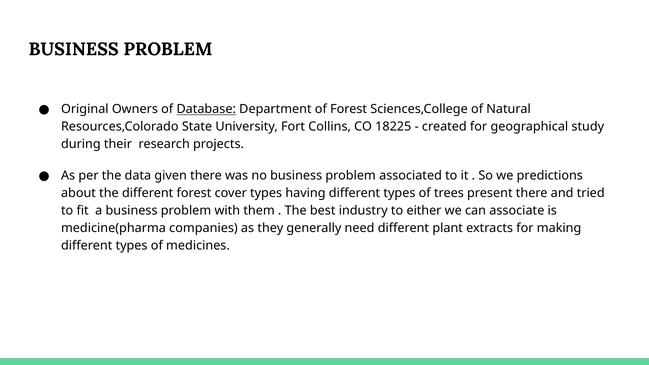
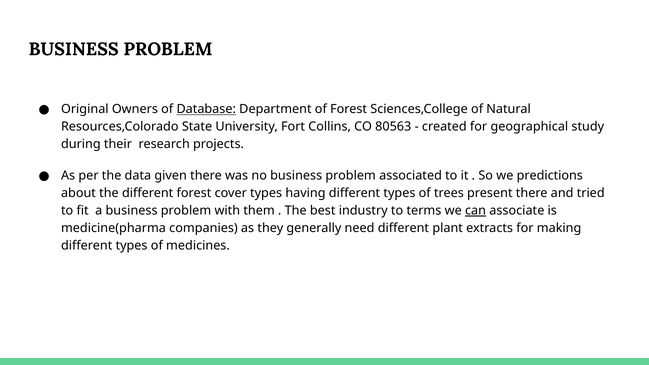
18225: 18225 -> 80563
either: either -> terms
can underline: none -> present
